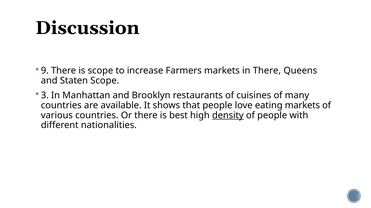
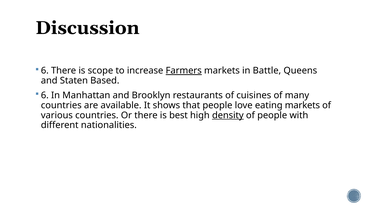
9 at (45, 71): 9 -> 6
Farmers underline: none -> present
in There: There -> Battle
Staten Scope: Scope -> Based
3 at (45, 96): 3 -> 6
